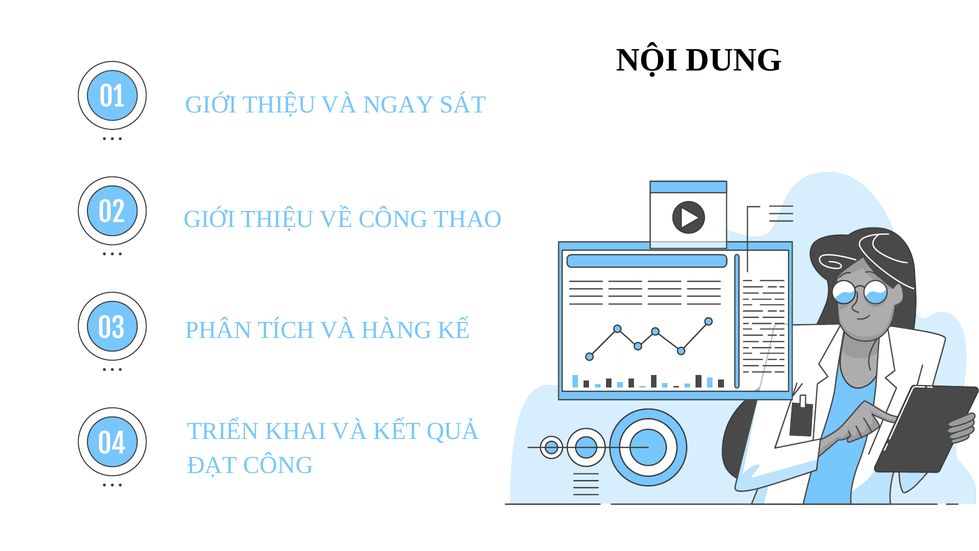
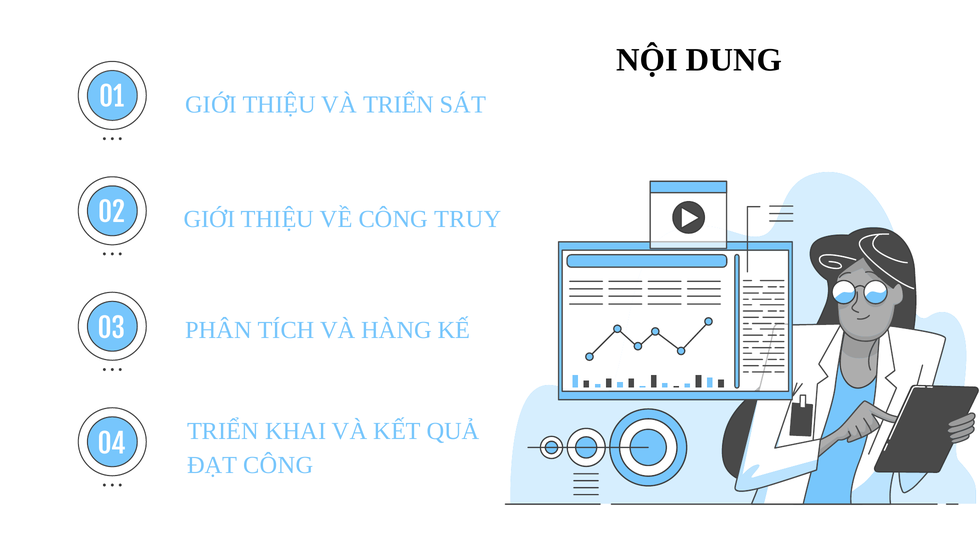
VÀ NGAY: NGAY -> TRIỂN
THAO: THAO -> TRUY
